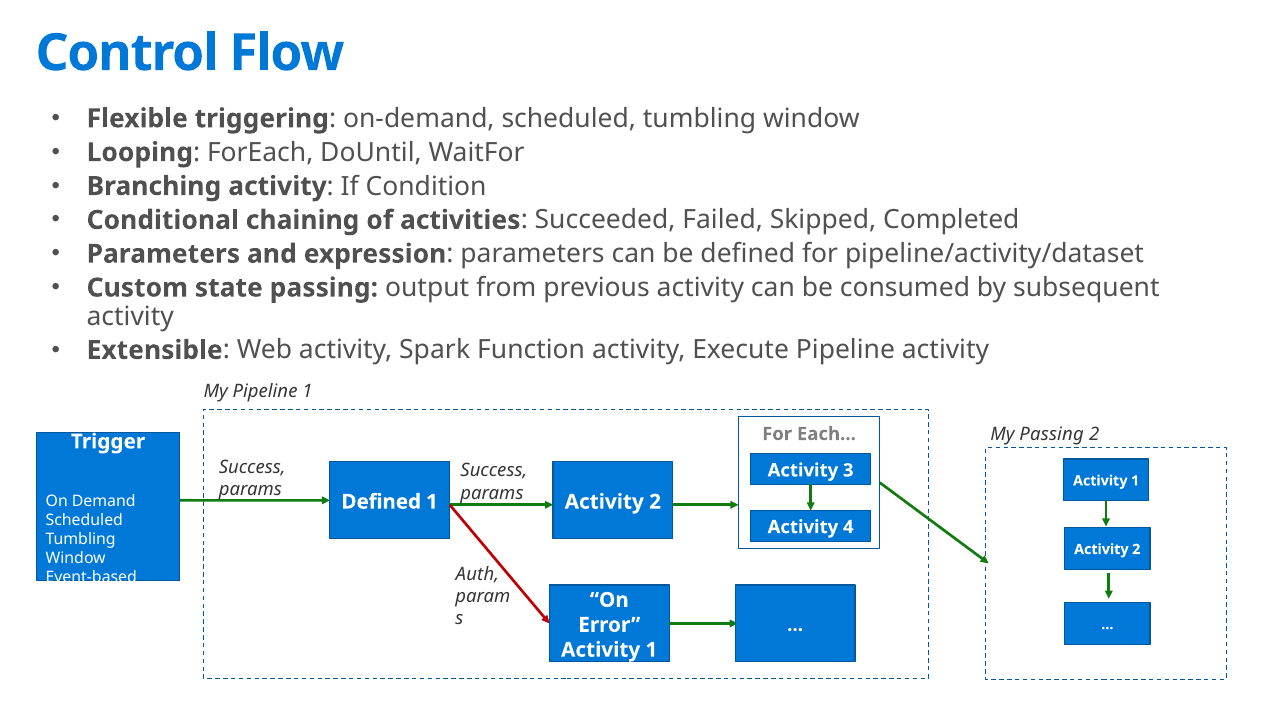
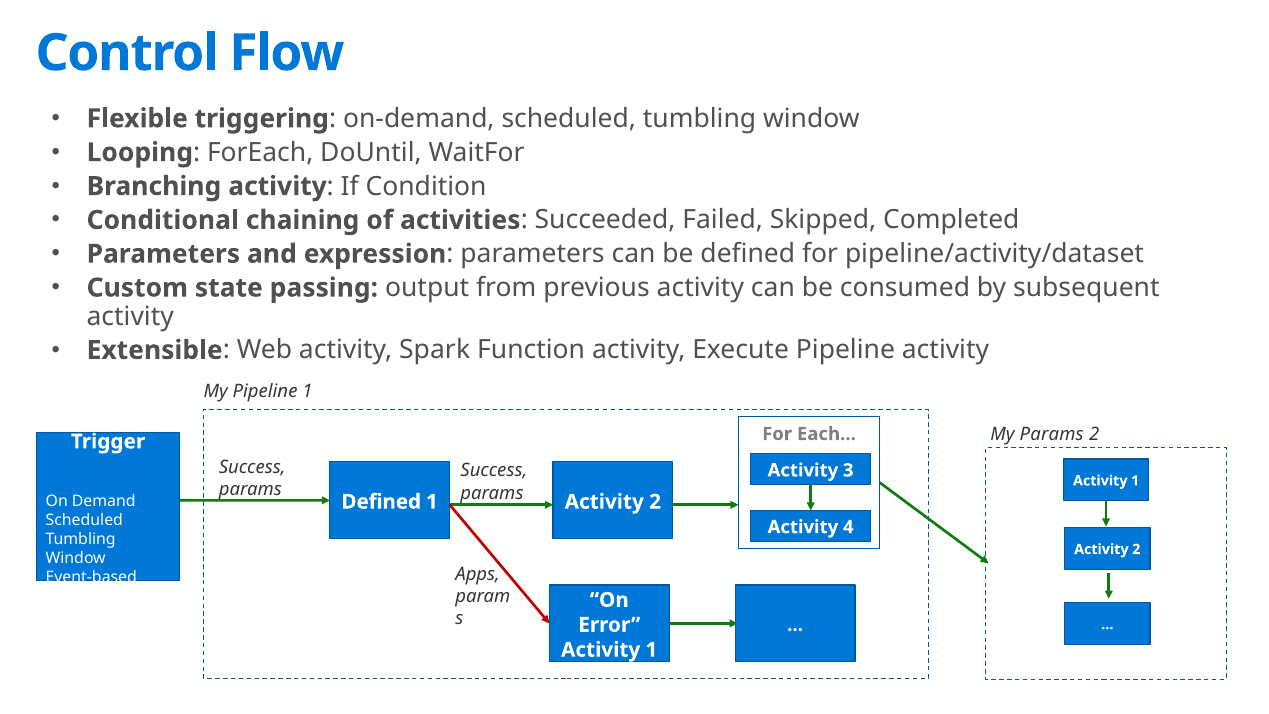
My Passing: Passing -> Params
Auth: Auth -> Apps
